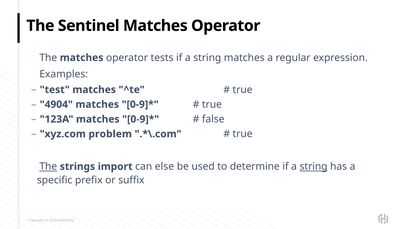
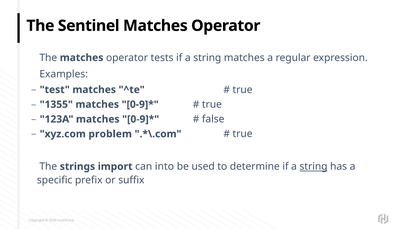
4904: 4904 -> 1355
The at (48, 167) underline: present -> none
else: else -> into
